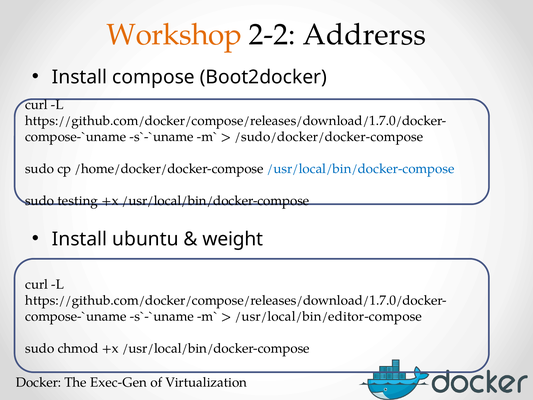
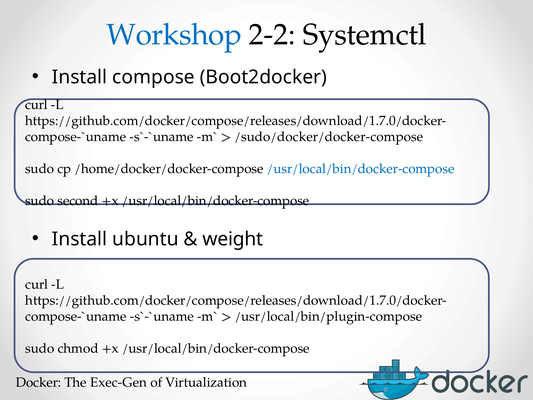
Workshop colour: orange -> blue
Addrerss: Addrerss -> Systemctl
testing: testing -> second
/usr/local/bin/editor-compose: /usr/local/bin/editor-compose -> /usr/local/bin/plugin-compose
